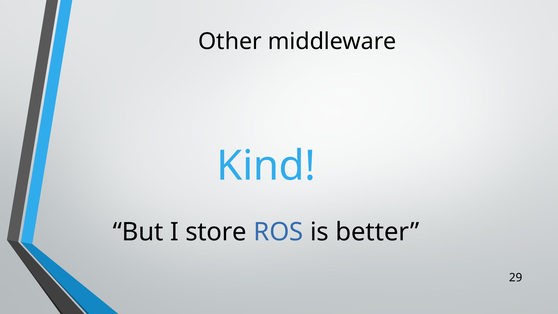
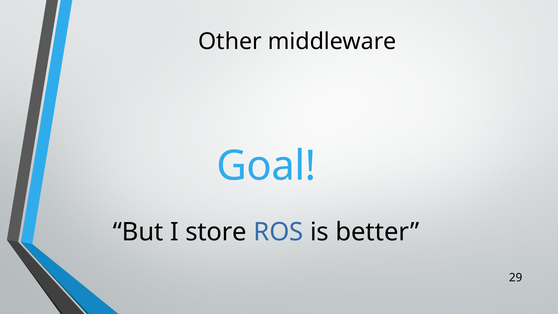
Kind: Kind -> Goal
